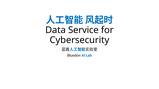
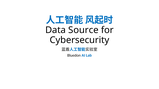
Service: Service -> Source
